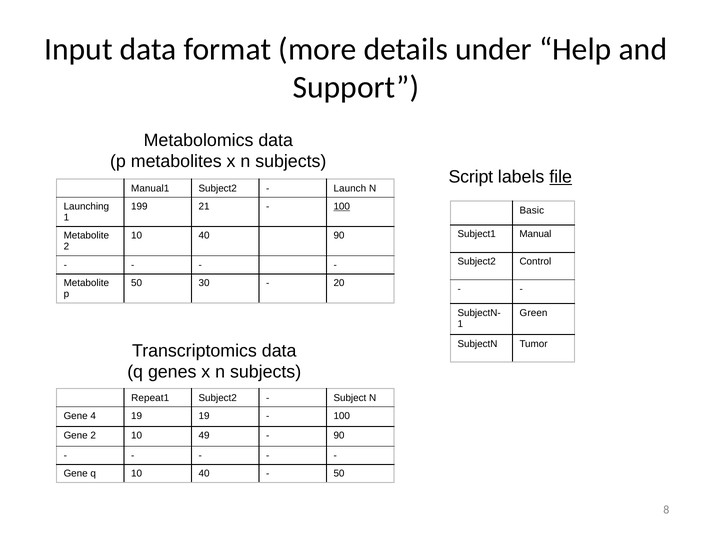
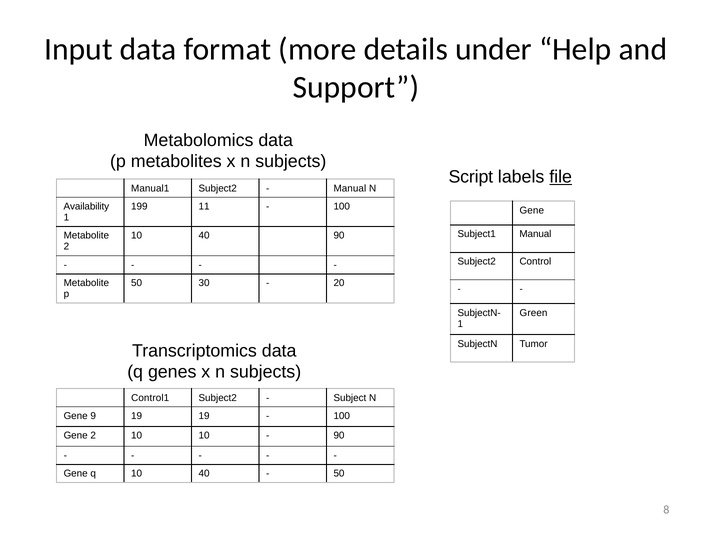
Launch at (350, 188): Launch -> Manual
Launching: Launching -> Availability
21: 21 -> 11
100 at (342, 206) underline: present -> none
Basic at (532, 210): Basic -> Gene
Repeat1: Repeat1 -> Control1
4: 4 -> 9
10 49: 49 -> 10
